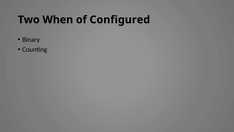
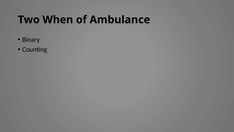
Configured: Configured -> Ambulance
